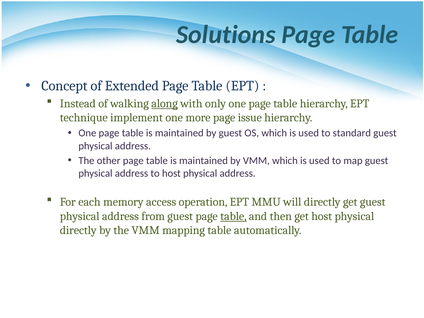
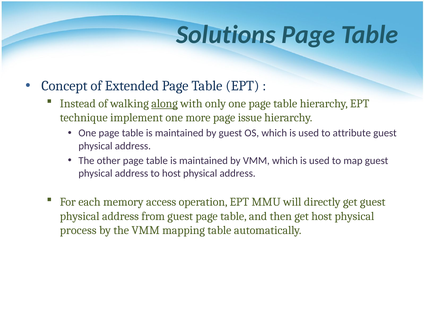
standard: standard -> attribute
table at (233, 216) underline: present -> none
directly at (78, 230): directly -> process
